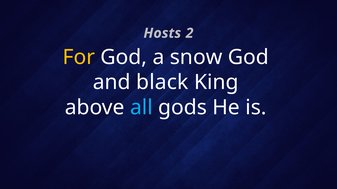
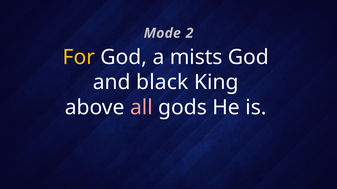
Hosts: Hosts -> Mode
snow: snow -> mists
all colour: light blue -> pink
